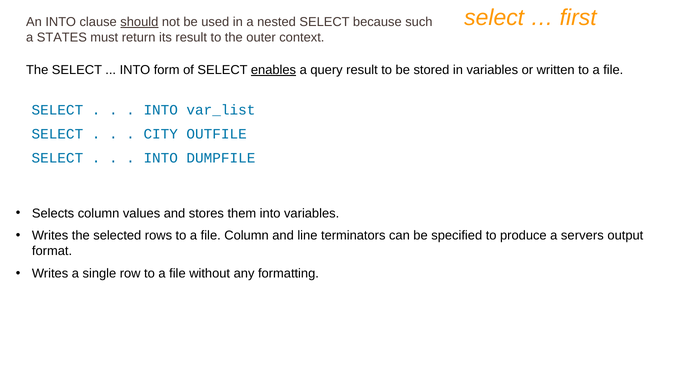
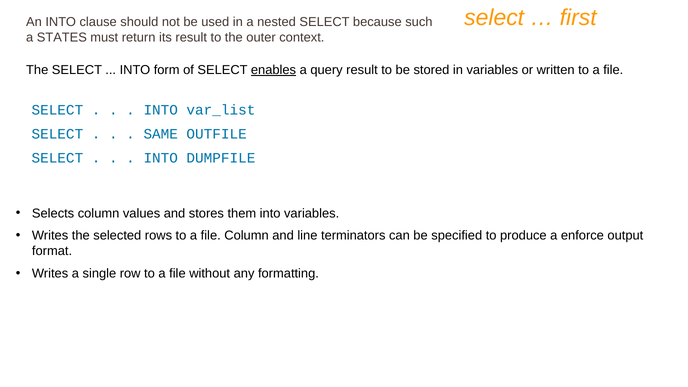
should underline: present -> none
CITY: CITY -> SAME
servers: servers -> enforce
